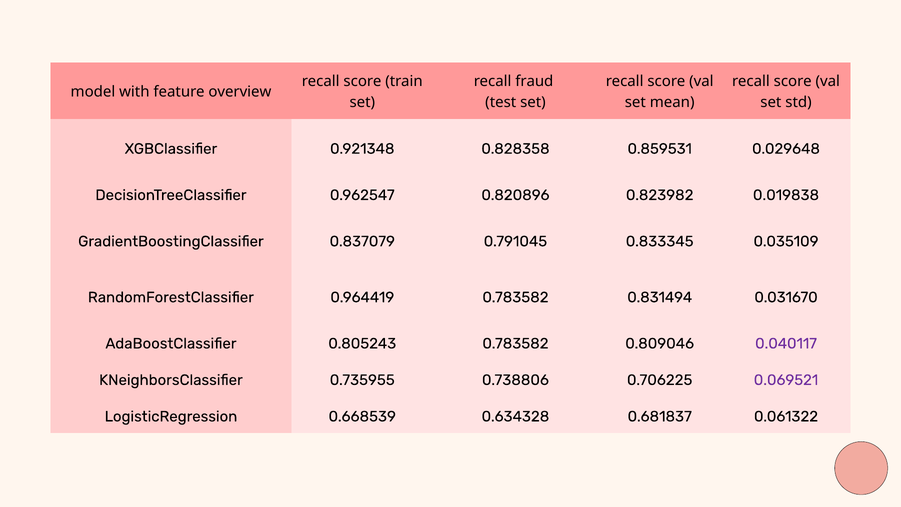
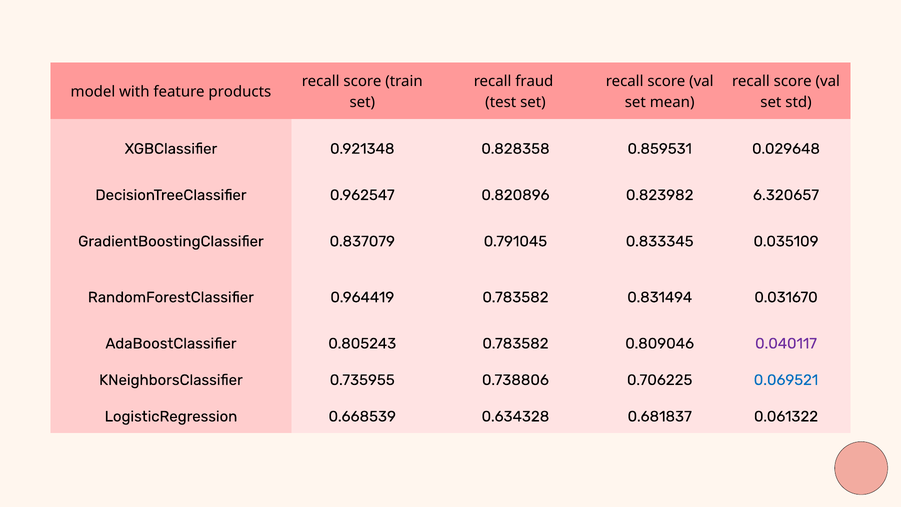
overview: overview -> products
0.019838: 0.019838 -> 6.320657
0.069521 colour: purple -> blue
